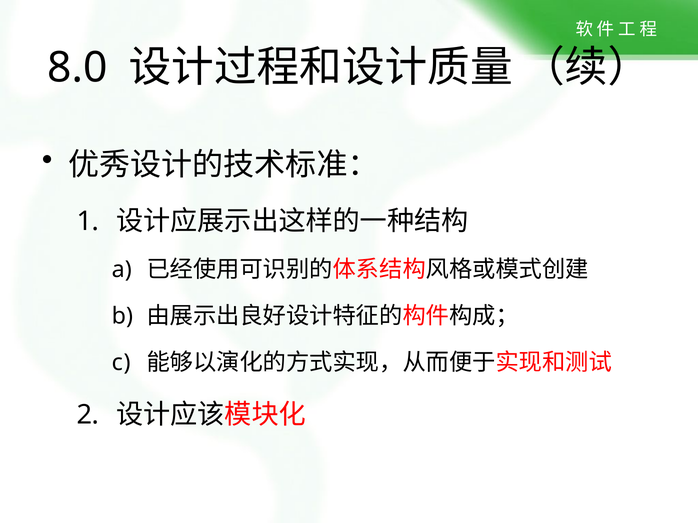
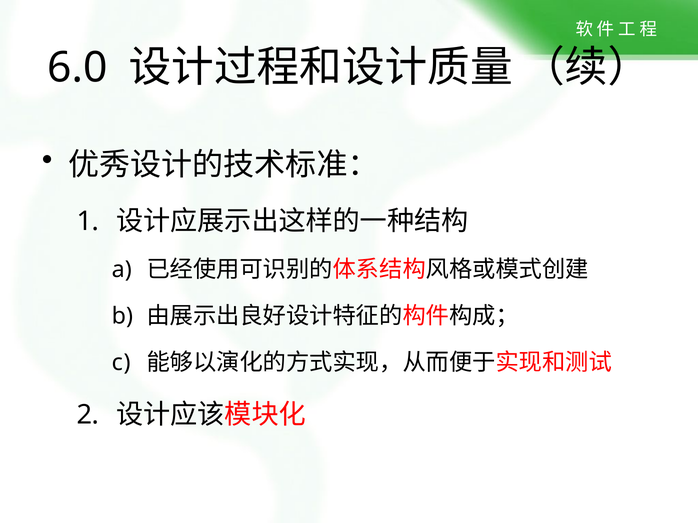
8.0: 8.0 -> 6.0
